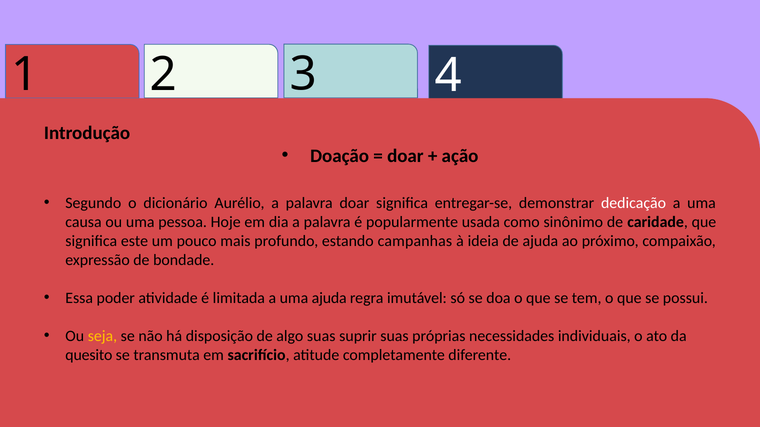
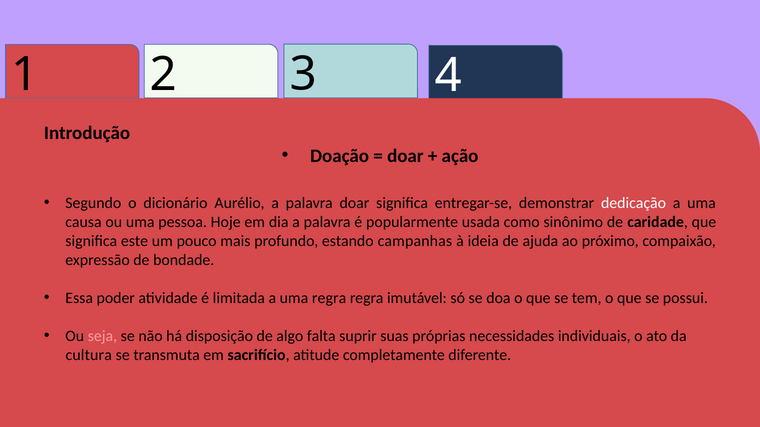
uma ajuda: ajuda -> regra
seja colour: yellow -> pink
algo suas: suas -> falta
quesito: quesito -> cultura
